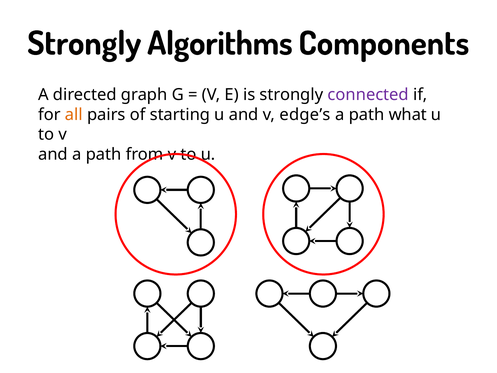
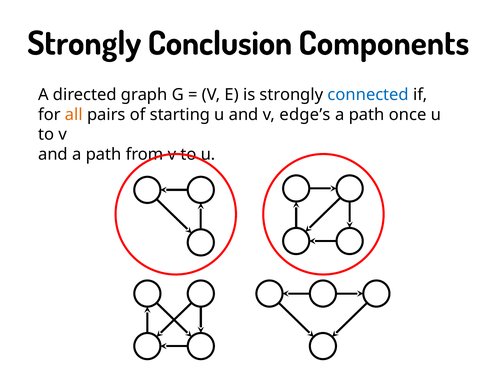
Algorithms: Algorithms -> Conclusion
connected colour: purple -> blue
what: what -> once
